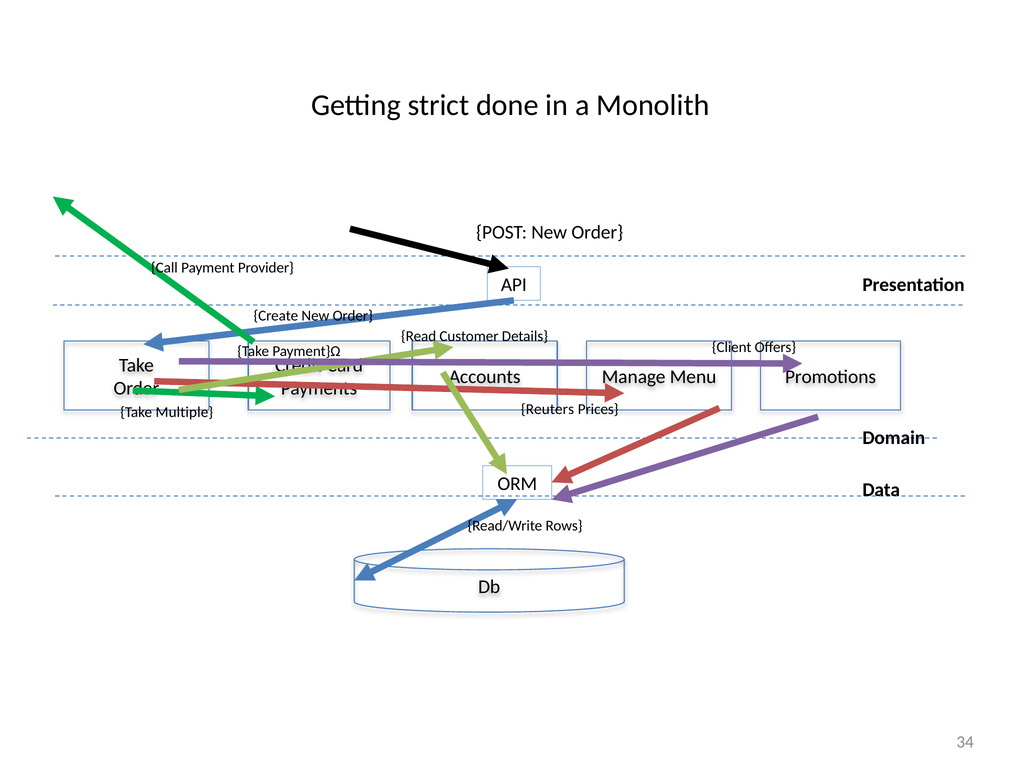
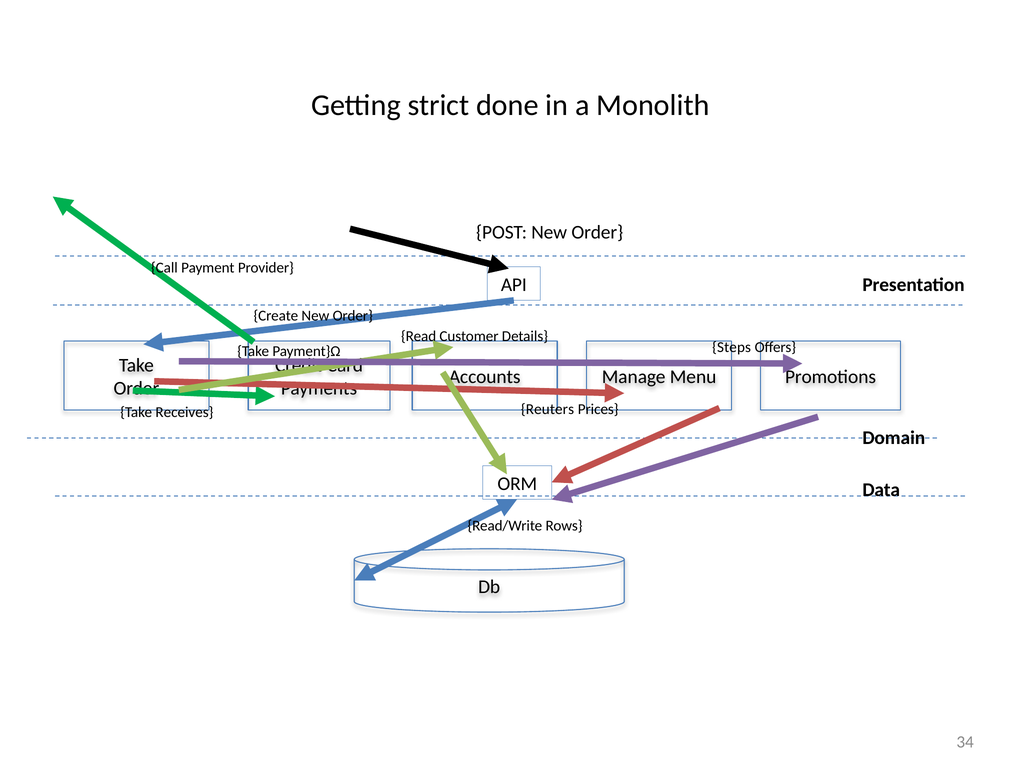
Client: Client -> Steps
Multiple: Multiple -> Receives
